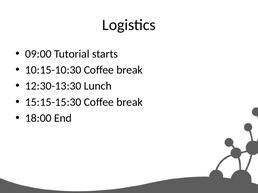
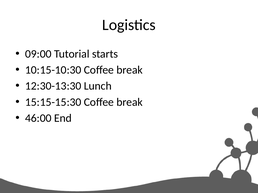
18:00: 18:00 -> 46:00
